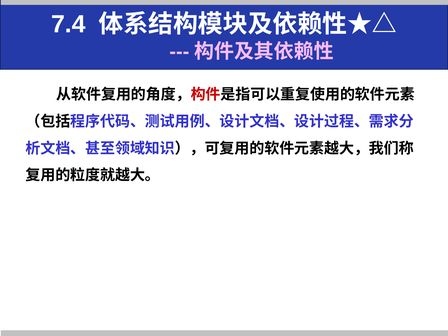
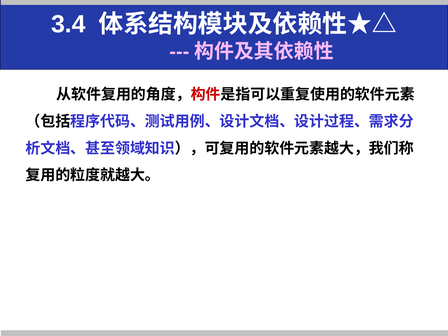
7.4: 7.4 -> 3.4
